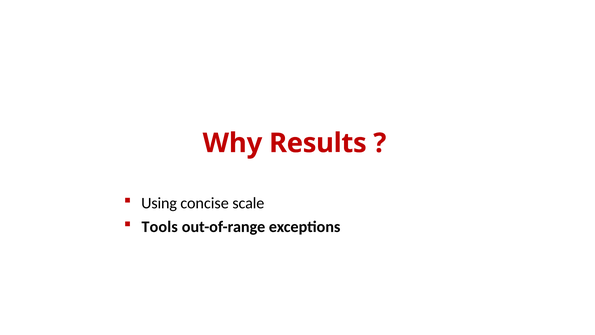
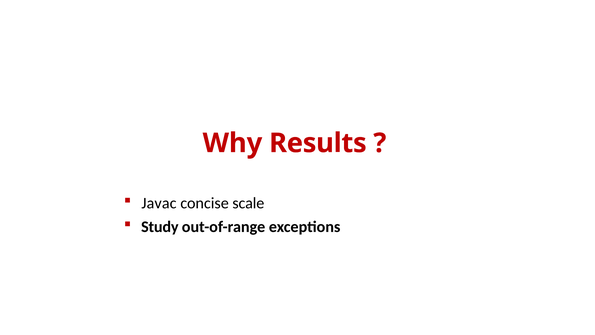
Using: Using -> Javac
Tools: Tools -> Study
